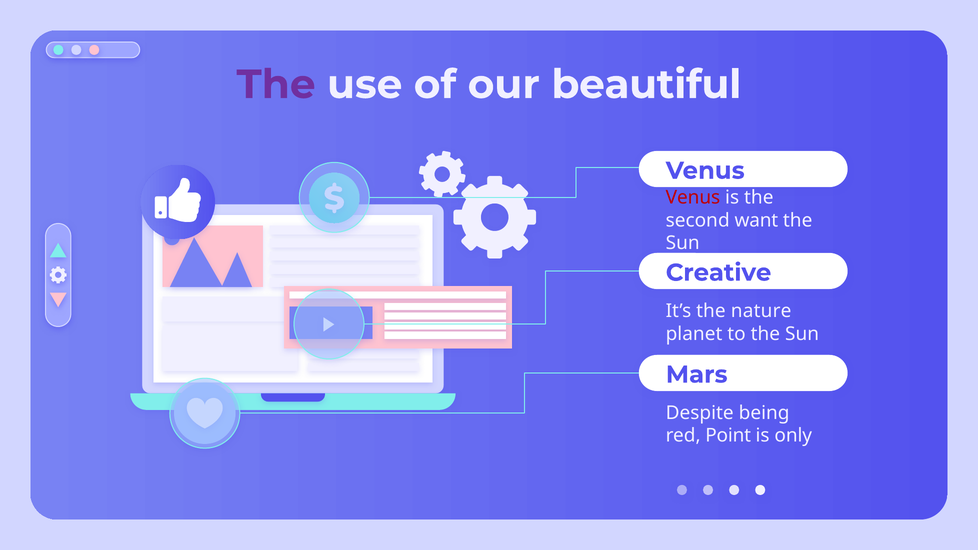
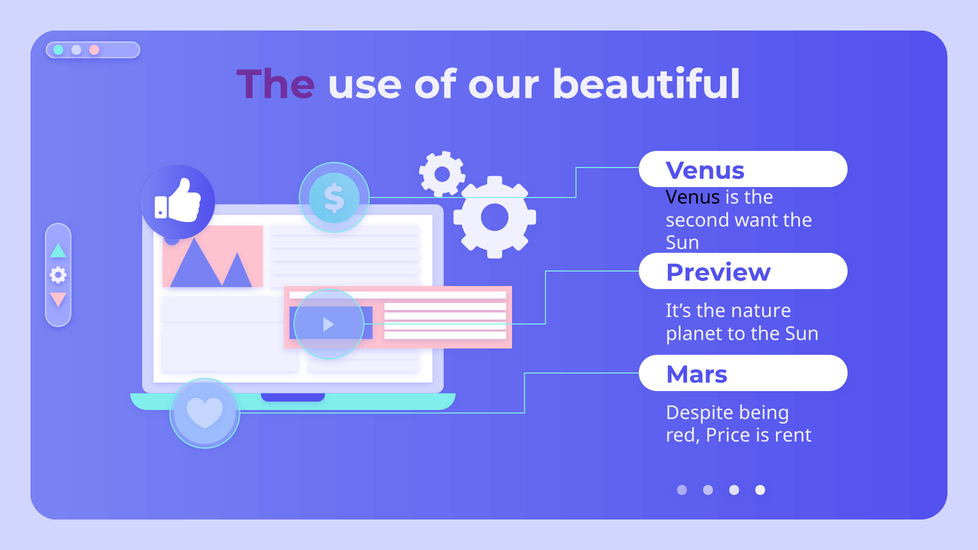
Venus at (693, 198) colour: red -> black
Creative: Creative -> Preview
Point: Point -> Price
only: only -> rent
